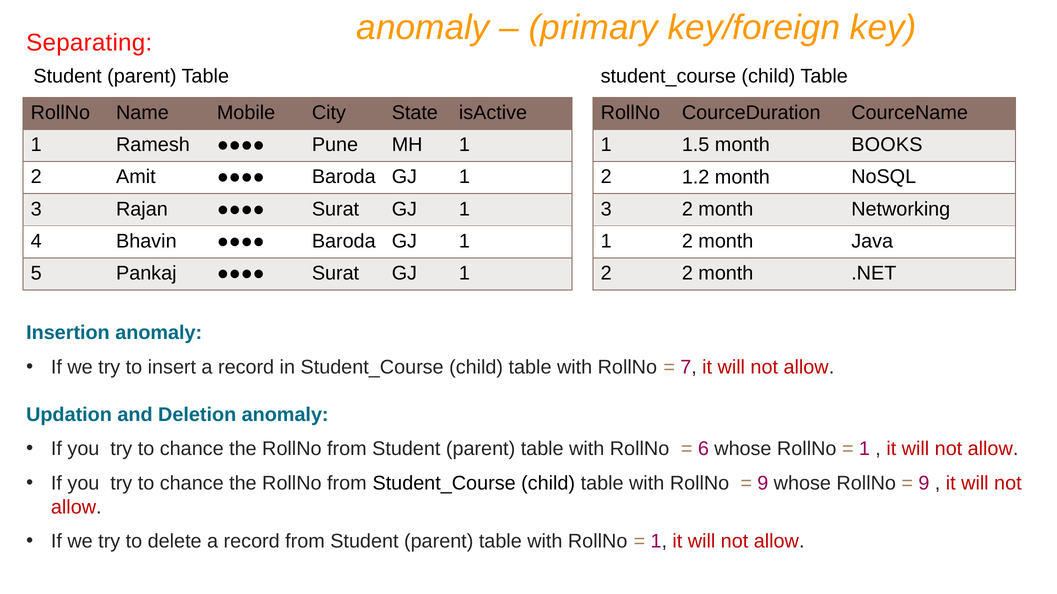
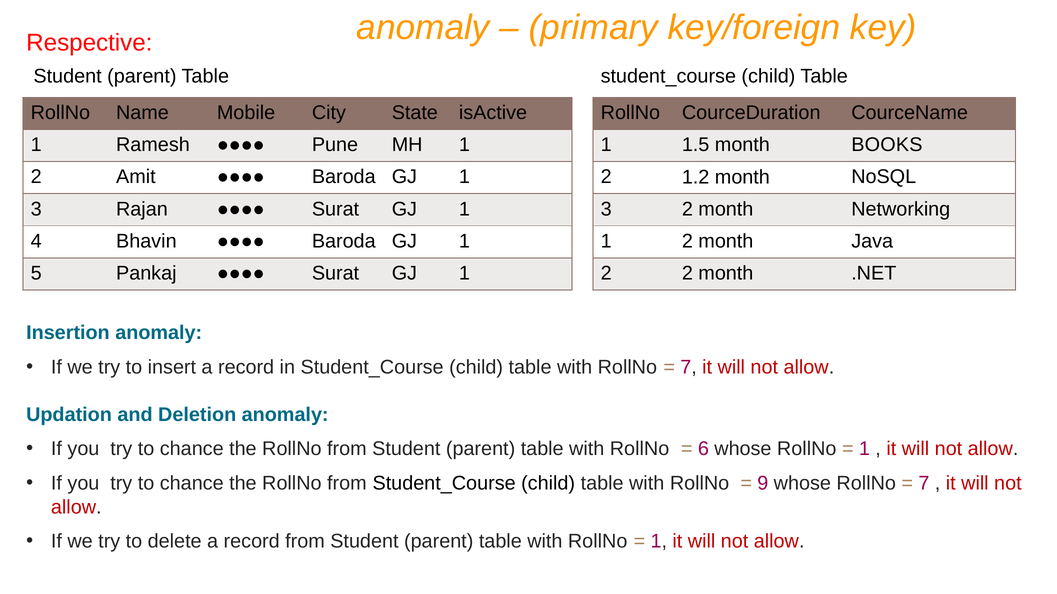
Separating: Separating -> Respective
9 at (924, 484): 9 -> 7
